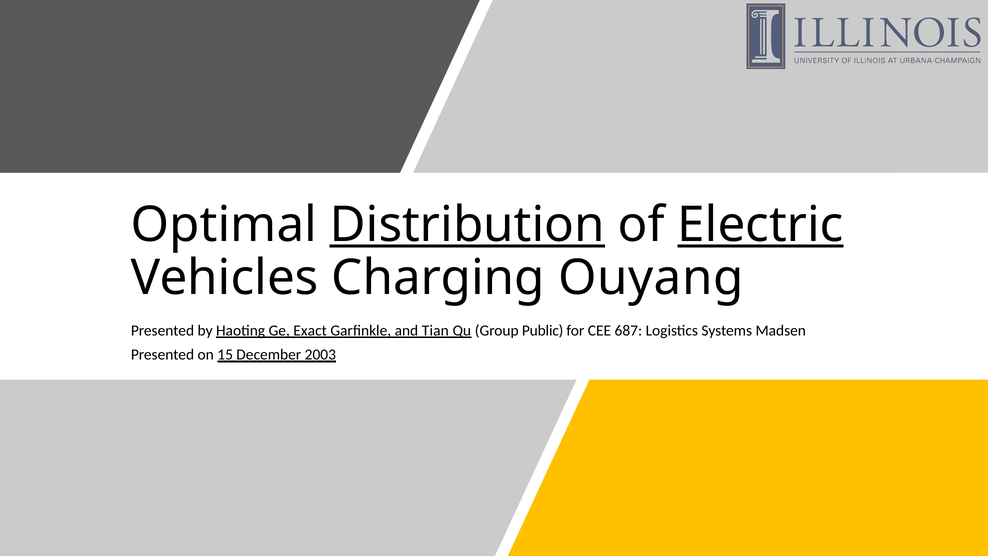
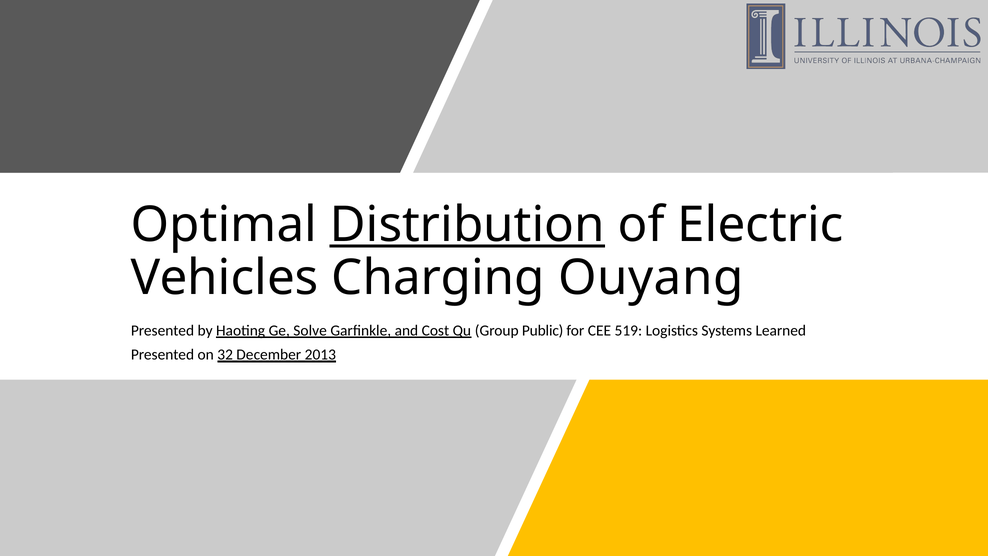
Electric underline: present -> none
Exact: Exact -> Solve
Tian: Tian -> Cost
687: 687 -> 519
Madsen: Madsen -> Learned
15: 15 -> 32
2003: 2003 -> 2013
